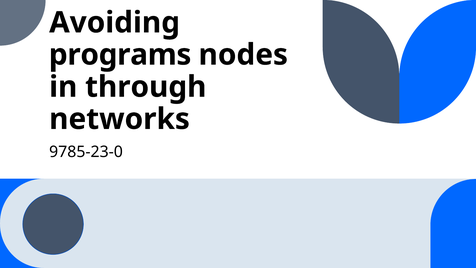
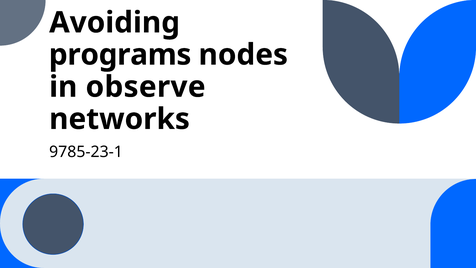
through: through -> observe
9785-23-0: 9785-23-0 -> 9785-23-1
